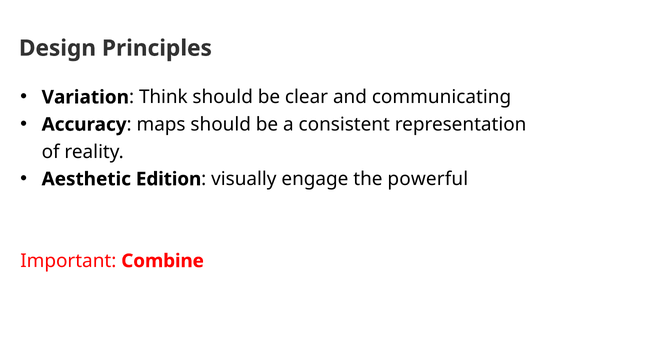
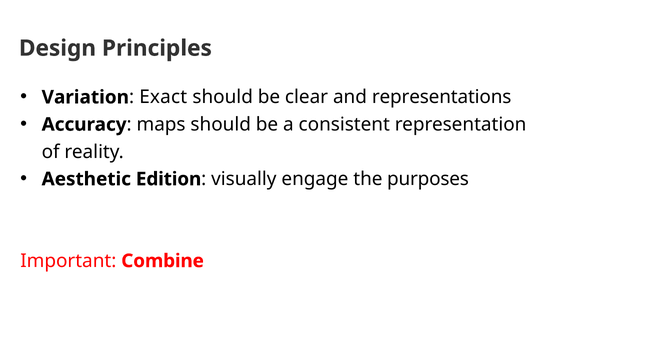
Think: Think -> Exact
communicating: communicating -> representations
powerful: powerful -> purposes
